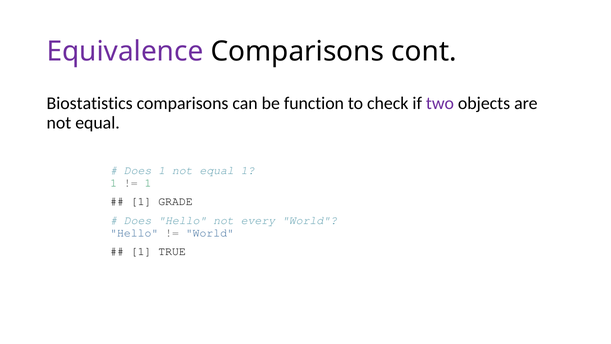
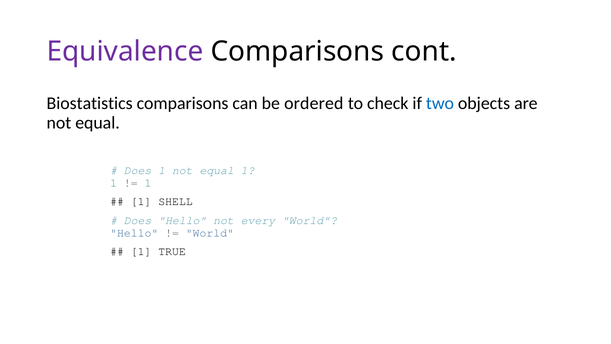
function: function -> ordered
two colour: purple -> blue
GRADE: GRADE -> SHELL
